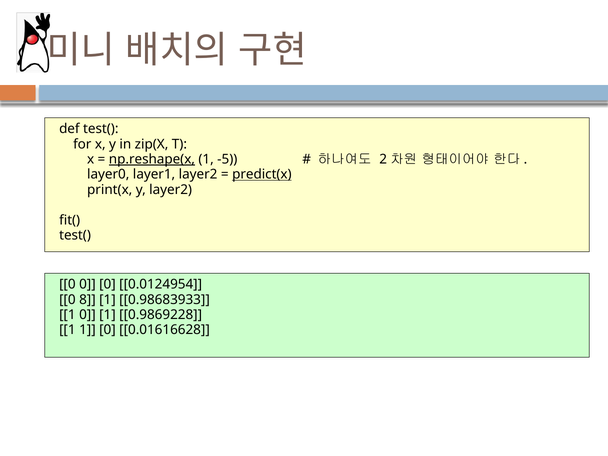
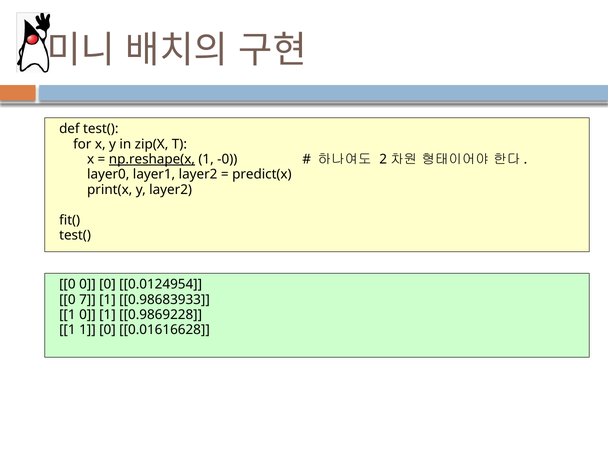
-5: -5 -> -0
predict(x underline: present -> none
8: 8 -> 7
